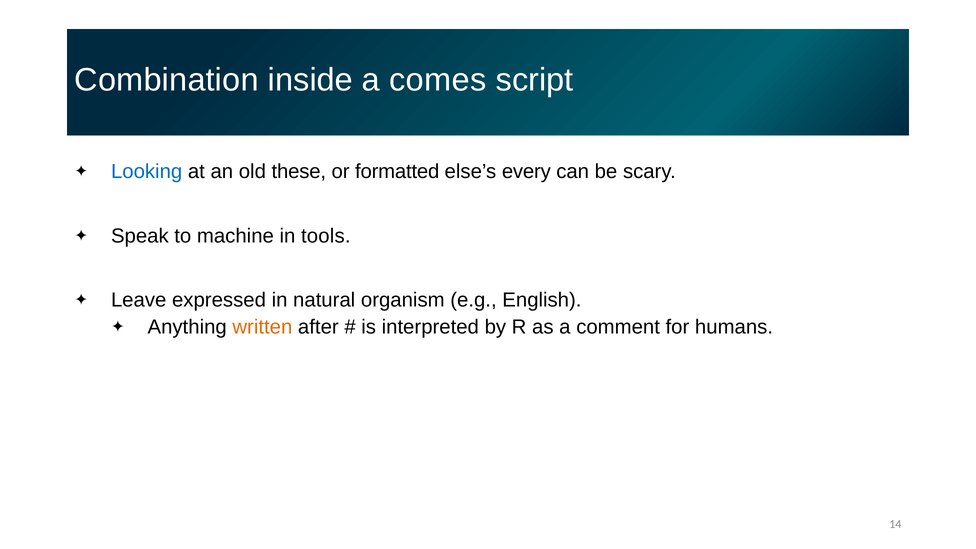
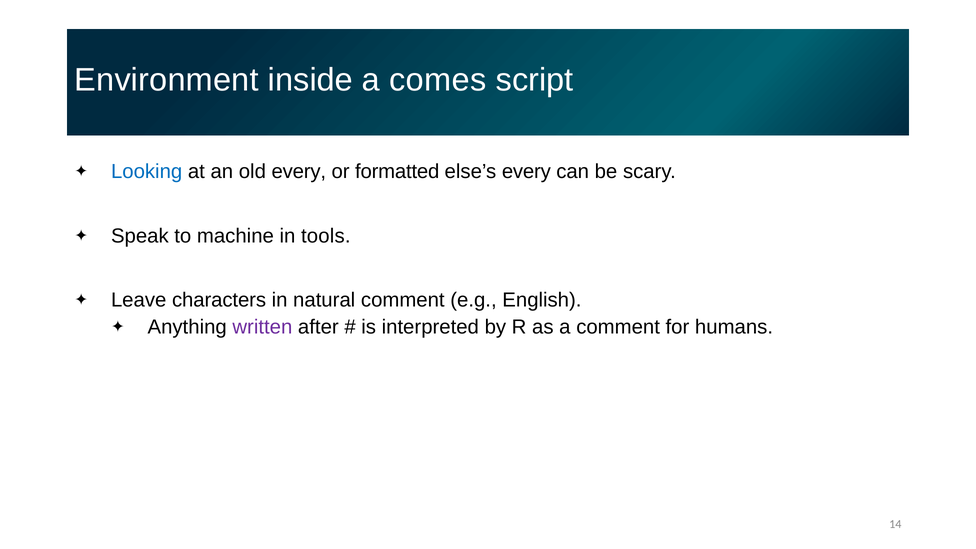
Combination: Combination -> Environment
old these: these -> every
expressed: expressed -> characters
natural organism: organism -> comment
written colour: orange -> purple
